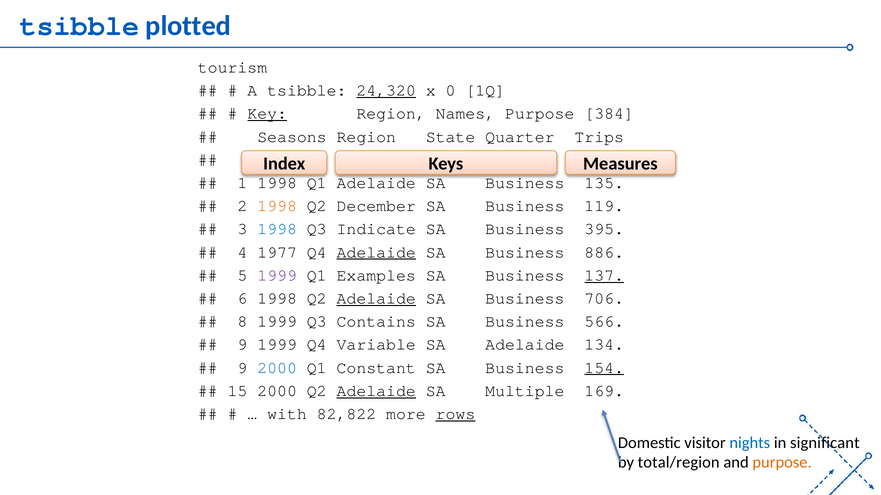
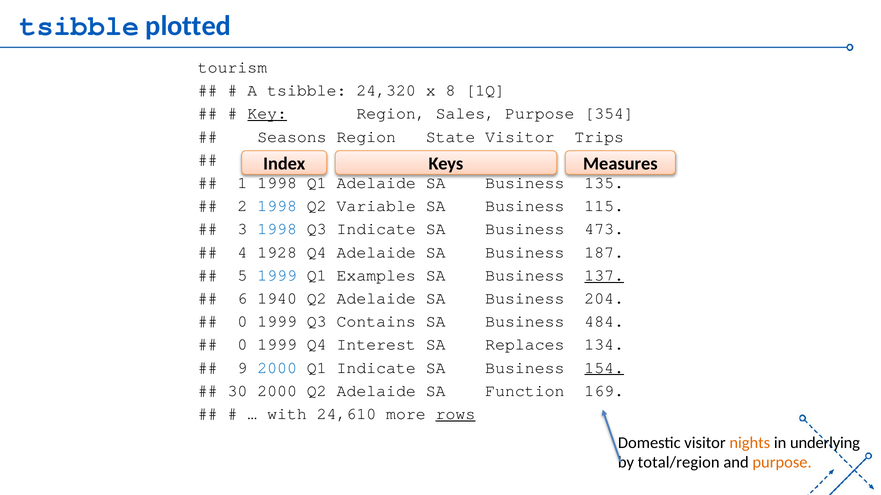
24,320 underline: present -> none
0: 0 -> 8
Names: Names -> Sales
384: 384 -> 354
State Quarter: Quarter -> Visitor
1998 at (277, 206) colour: orange -> blue
December: December -> Variable
119: 119 -> 115
395: 395 -> 473
1977: 1977 -> 1928
Adelaide at (376, 252) underline: present -> none
886: 886 -> 187
1999 at (277, 276) colour: purple -> blue
6 1998: 1998 -> 1940
Adelaide at (376, 299) underline: present -> none
706: 706 -> 204
8 at (242, 322): 8 -> 0
566: 566 -> 484
9 at (242, 345): 9 -> 0
Variable: Variable -> Interest
SA Adelaide: Adelaide -> Replaces
Q1 Constant: Constant -> Indicate
15: 15 -> 30
Adelaide at (376, 391) underline: present -> none
Multiple: Multiple -> Function
82,822: 82,822 -> 24,610
nights colour: blue -> orange
significant: significant -> underlying
